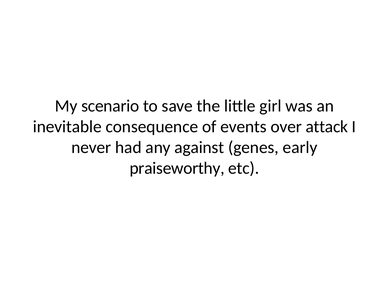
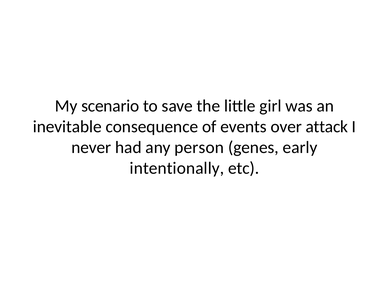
against: against -> person
praiseworthy: praiseworthy -> intentionally
